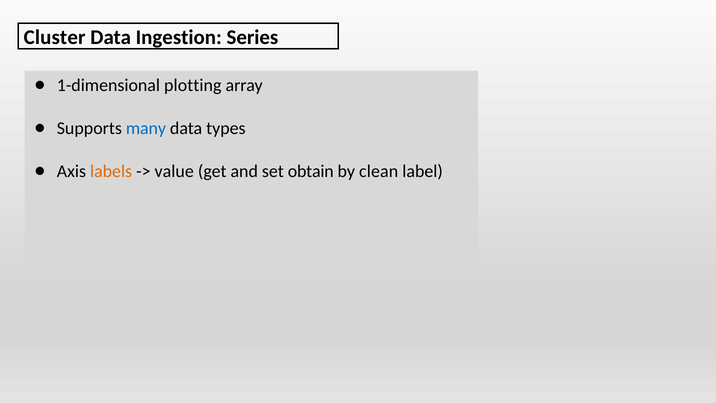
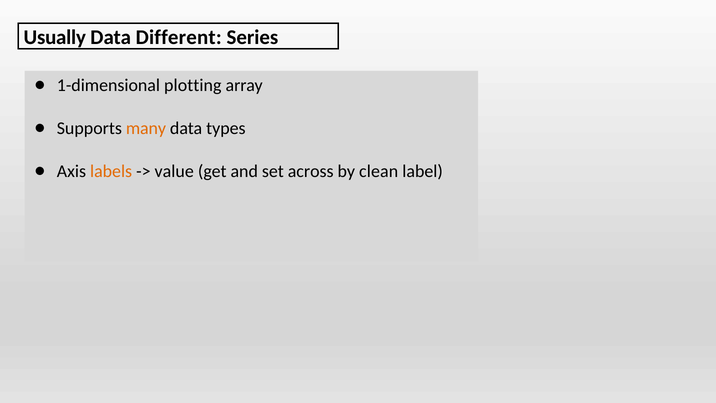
Cluster: Cluster -> Usually
Ingestion: Ingestion -> Different
many colour: blue -> orange
obtain: obtain -> across
